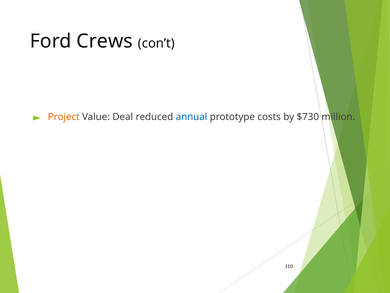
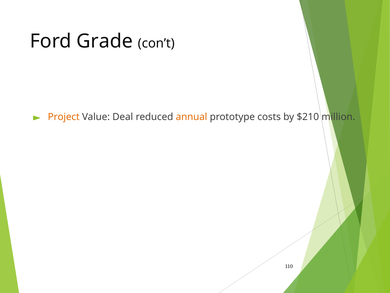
Crews: Crews -> Grade
annual colour: blue -> orange
$730: $730 -> $210
